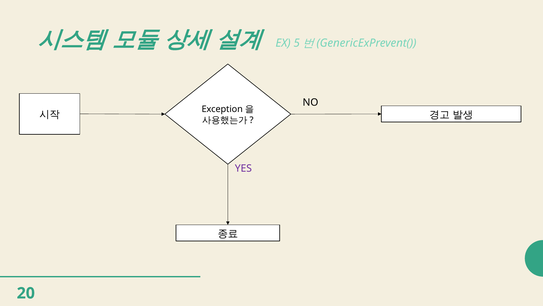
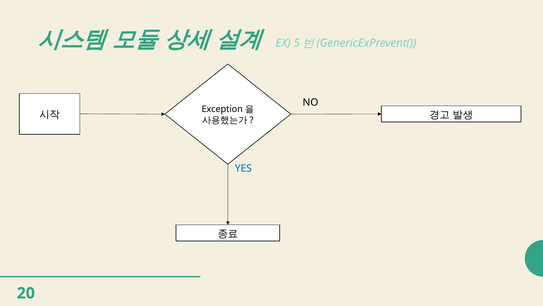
YES colour: purple -> blue
